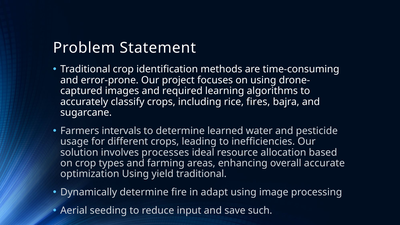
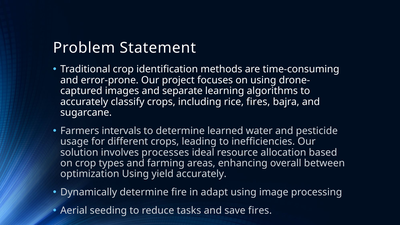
required: required -> separate
accurate: accurate -> between
yield traditional: traditional -> accurately
input: input -> tasks
save such: such -> fires
